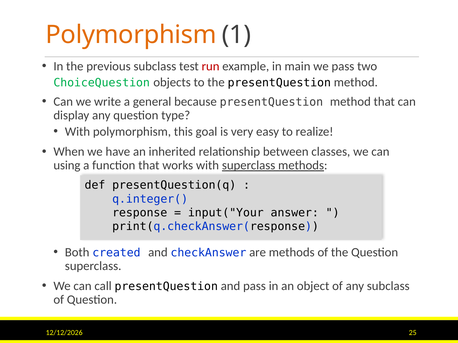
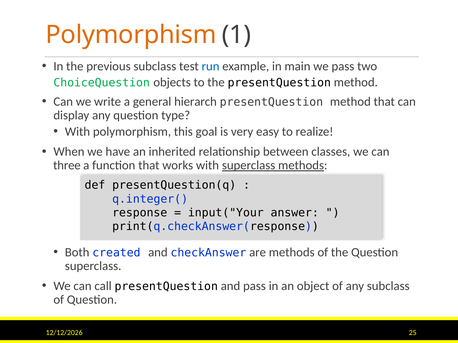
run colour: red -> blue
because: because -> hierarch
using: using -> three
